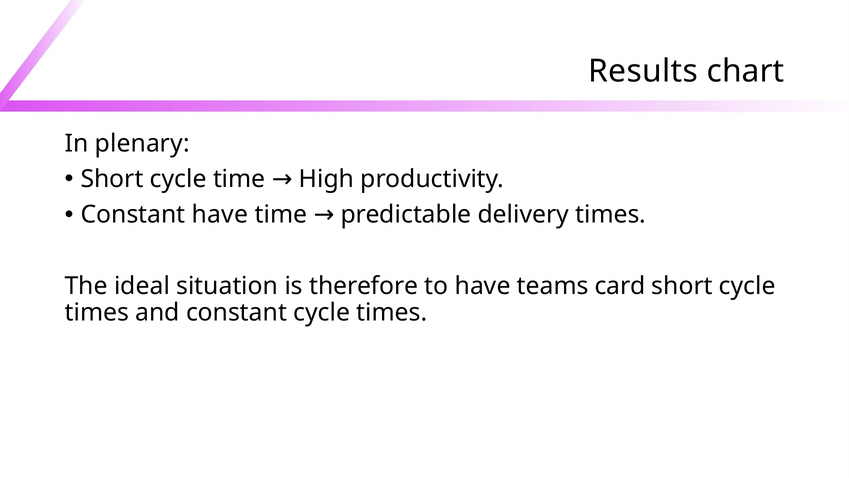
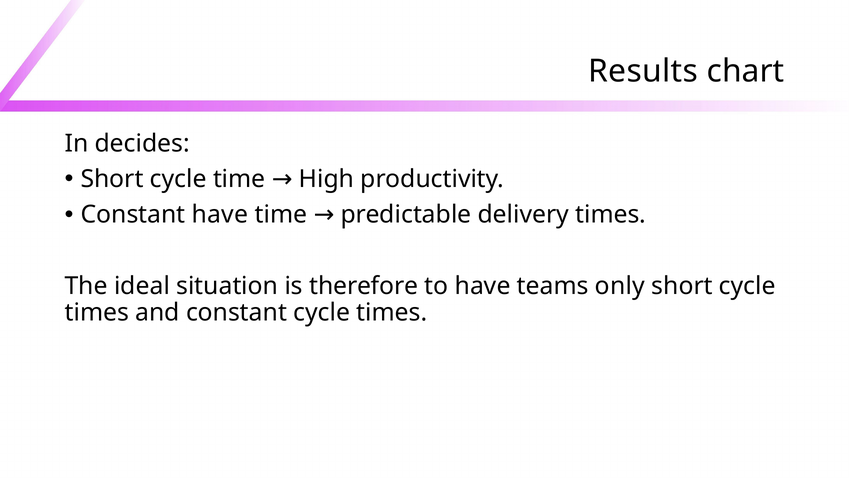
plenary: plenary -> decides
card: card -> only
